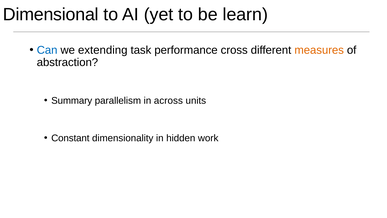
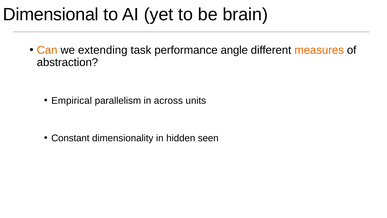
learn: learn -> brain
Can colour: blue -> orange
cross: cross -> angle
Summary: Summary -> Empirical
work: work -> seen
